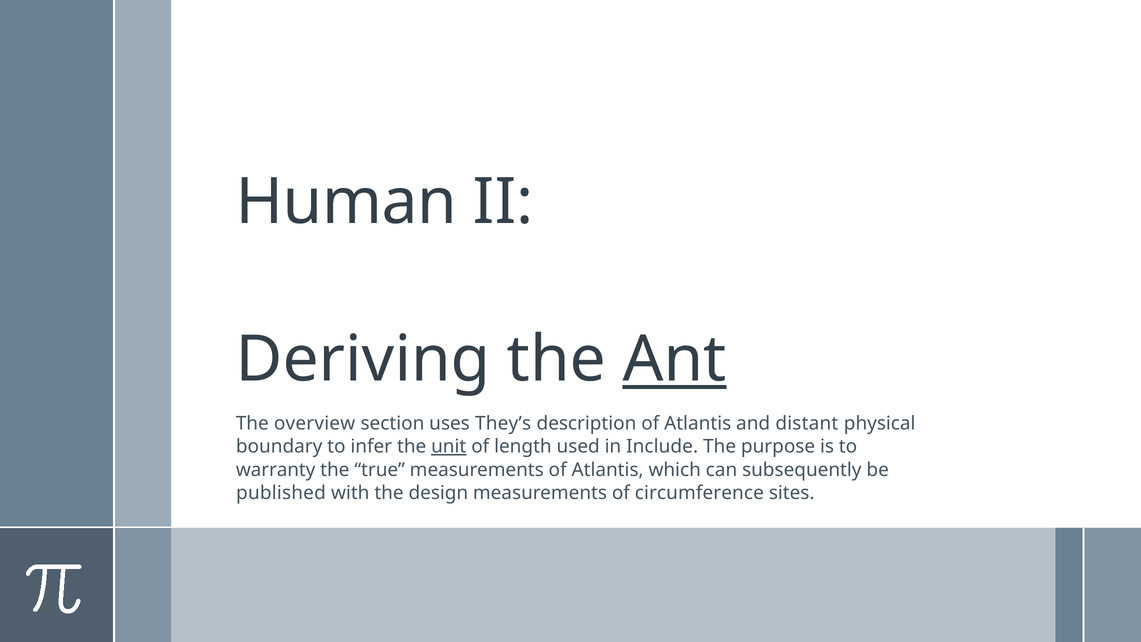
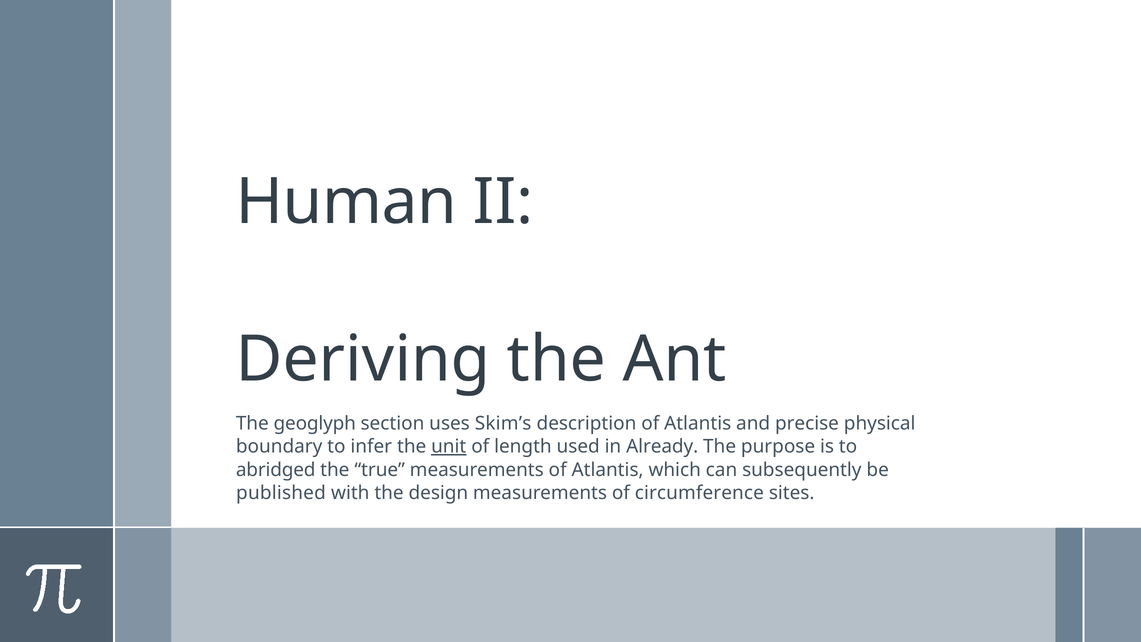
Ant underline: present -> none
overview: overview -> geoglyph
They’s: They’s -> Skim’s
distant: distant -> precise
Include: Include -> Already
warranty: warranty -> abridged
